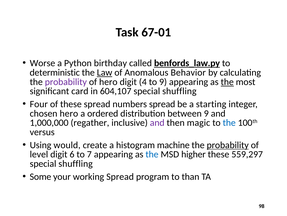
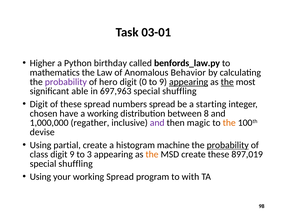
67-01: 67-01 -> 03-01
Worse: Worse -> Higher
benfords_law.py underline: present -> none
deterministic: deterministic -> mathematics
Law underline: present -> none
4: 4 -> 0
appearing at (189, 82) underline: none -> present
card: card -> able
604,107: 604,107 -> 697,963
Four at (39, 104): Four -> Digit
chosen hero: hero -> have
a ordered: ordered -> working
between 9: 9 -> 8
the at (229, 122) colour: blue -> orange
versus: versus -> devise
would: would -> partial
level: level -> class
digit 6: 6 -> 9
7: 7 -> 3
the at (152, 154) colour: blue -> orange
MSD higher: higher -> create
559,297: 559,297 -> 897,019
Some at (40, 176): Some -> Using
than: than -> with
